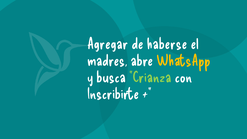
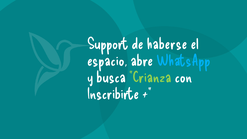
Agregar: Agregar -> Support
madres: madres -> espacio
WhatsApp colour: yellow -> light blue
